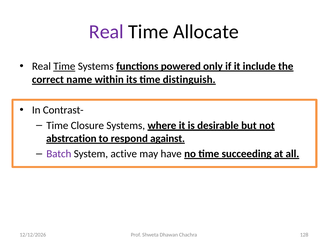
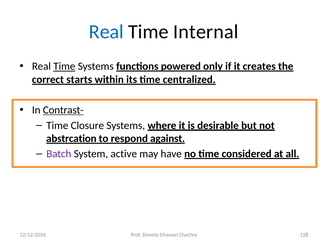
Real at (106, 32) colour: purple -> blue
Allocate: Allocate -> Internal
include: include -> creates
name: name -> starts
distinguish: distinguish -> centralized
Contrast- underline: none -> present
succeeding: succeeding -> considered
